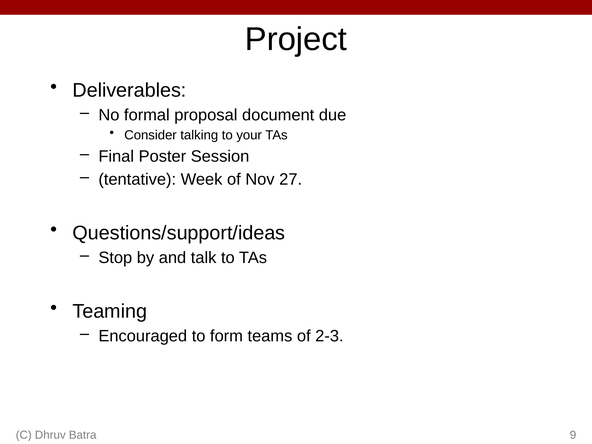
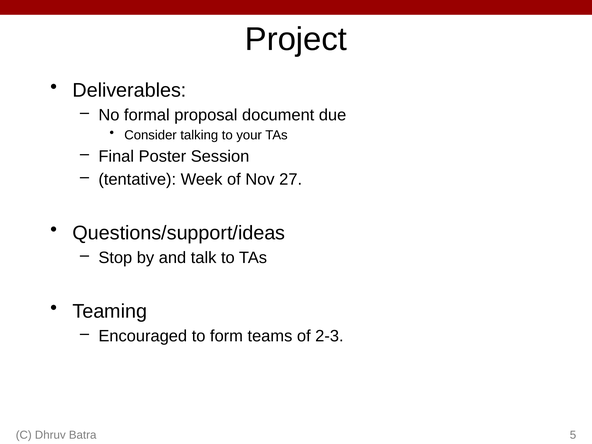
9: 9 -> 5
